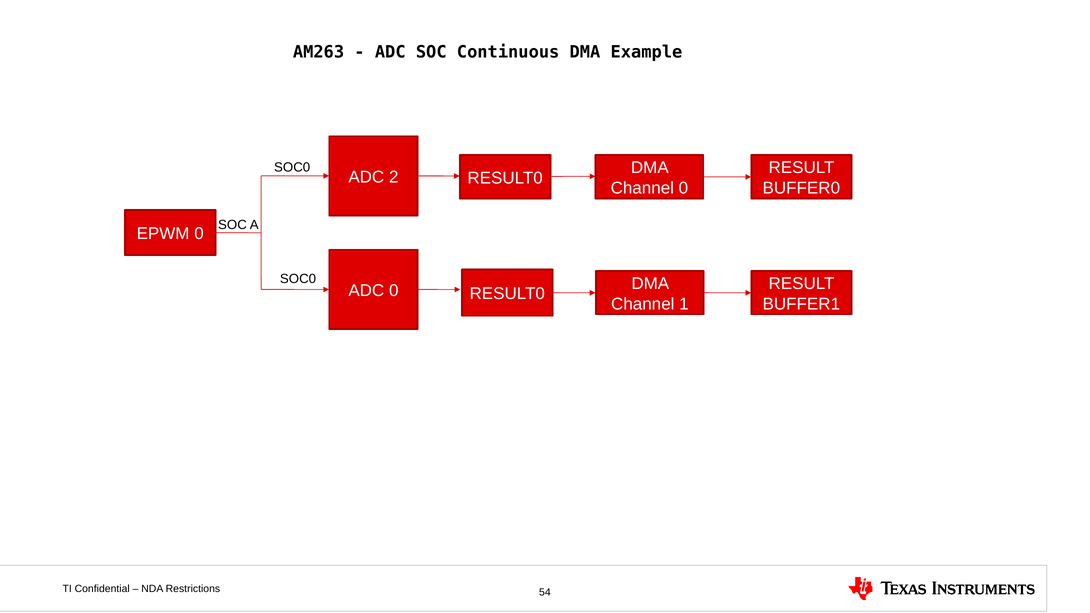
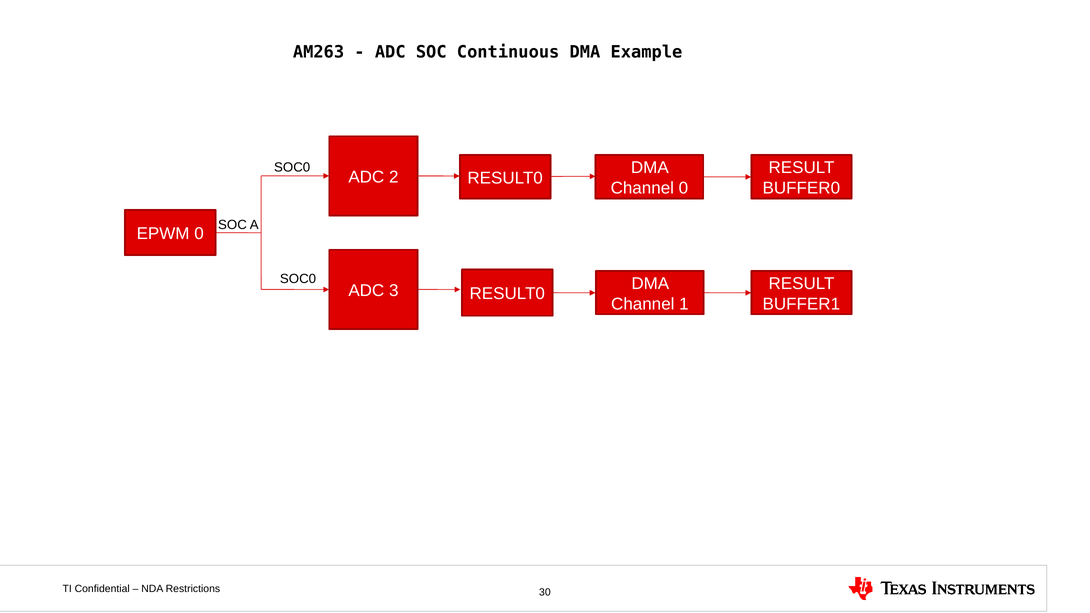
ADC 0: 0 -> 3
54: 54 -> 30
